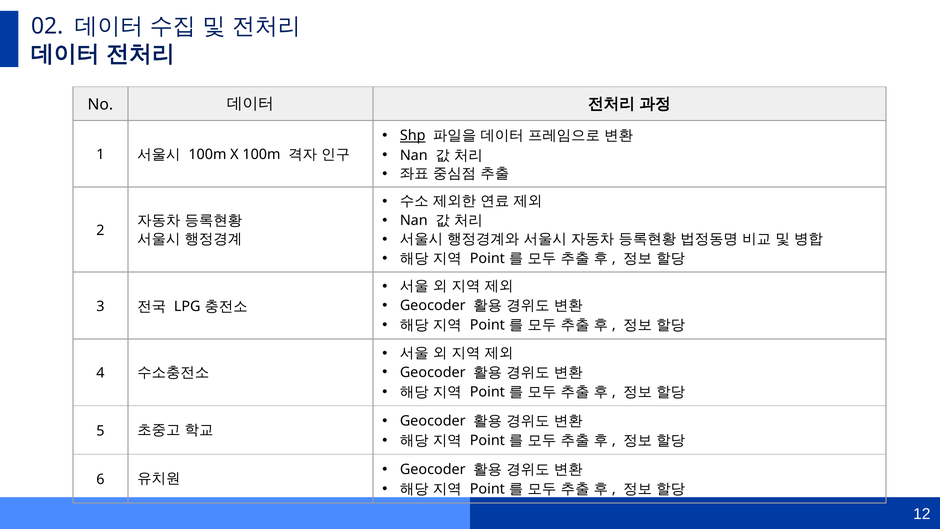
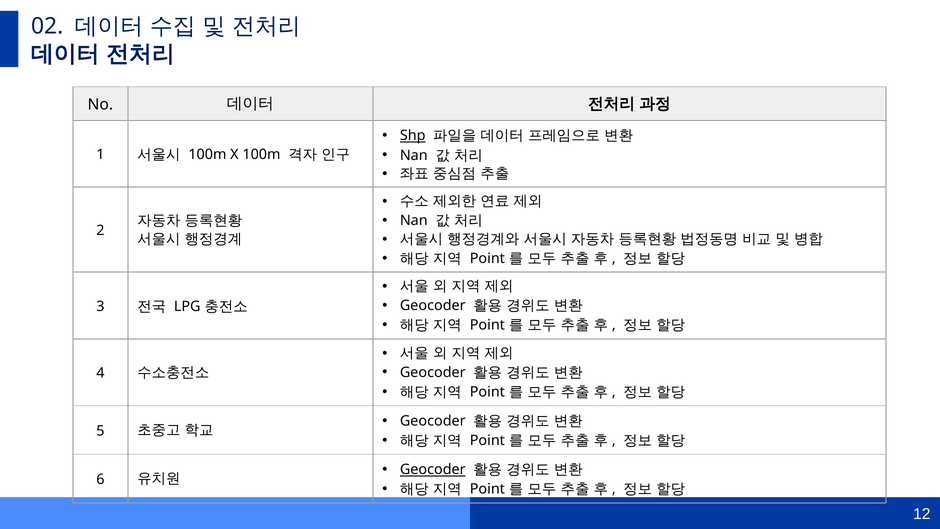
Geocoder at (433, 469) underline: none -> present
